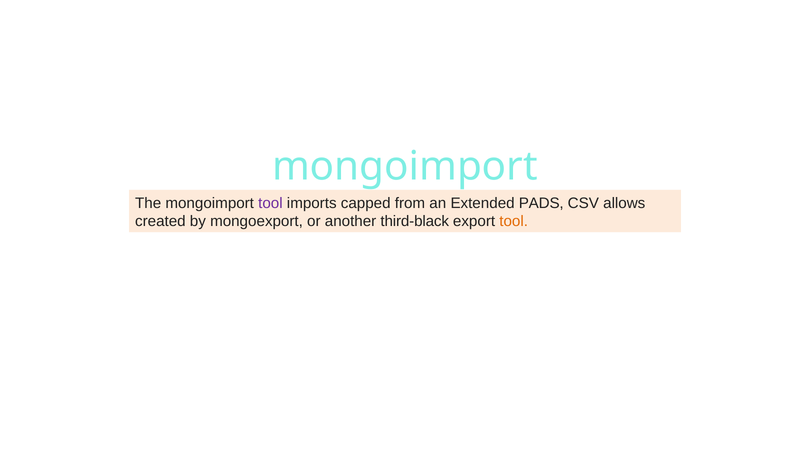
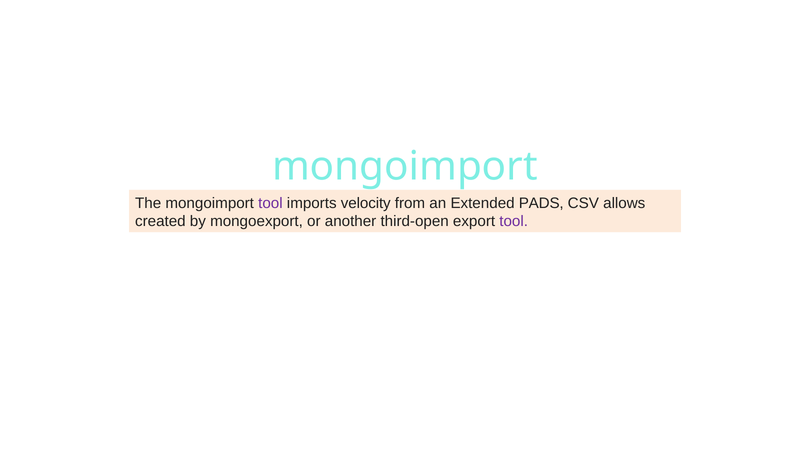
capped: capped -> velocity
third-black: third-black -> third-open
tool at (514, 222) colour: orange -> purple
